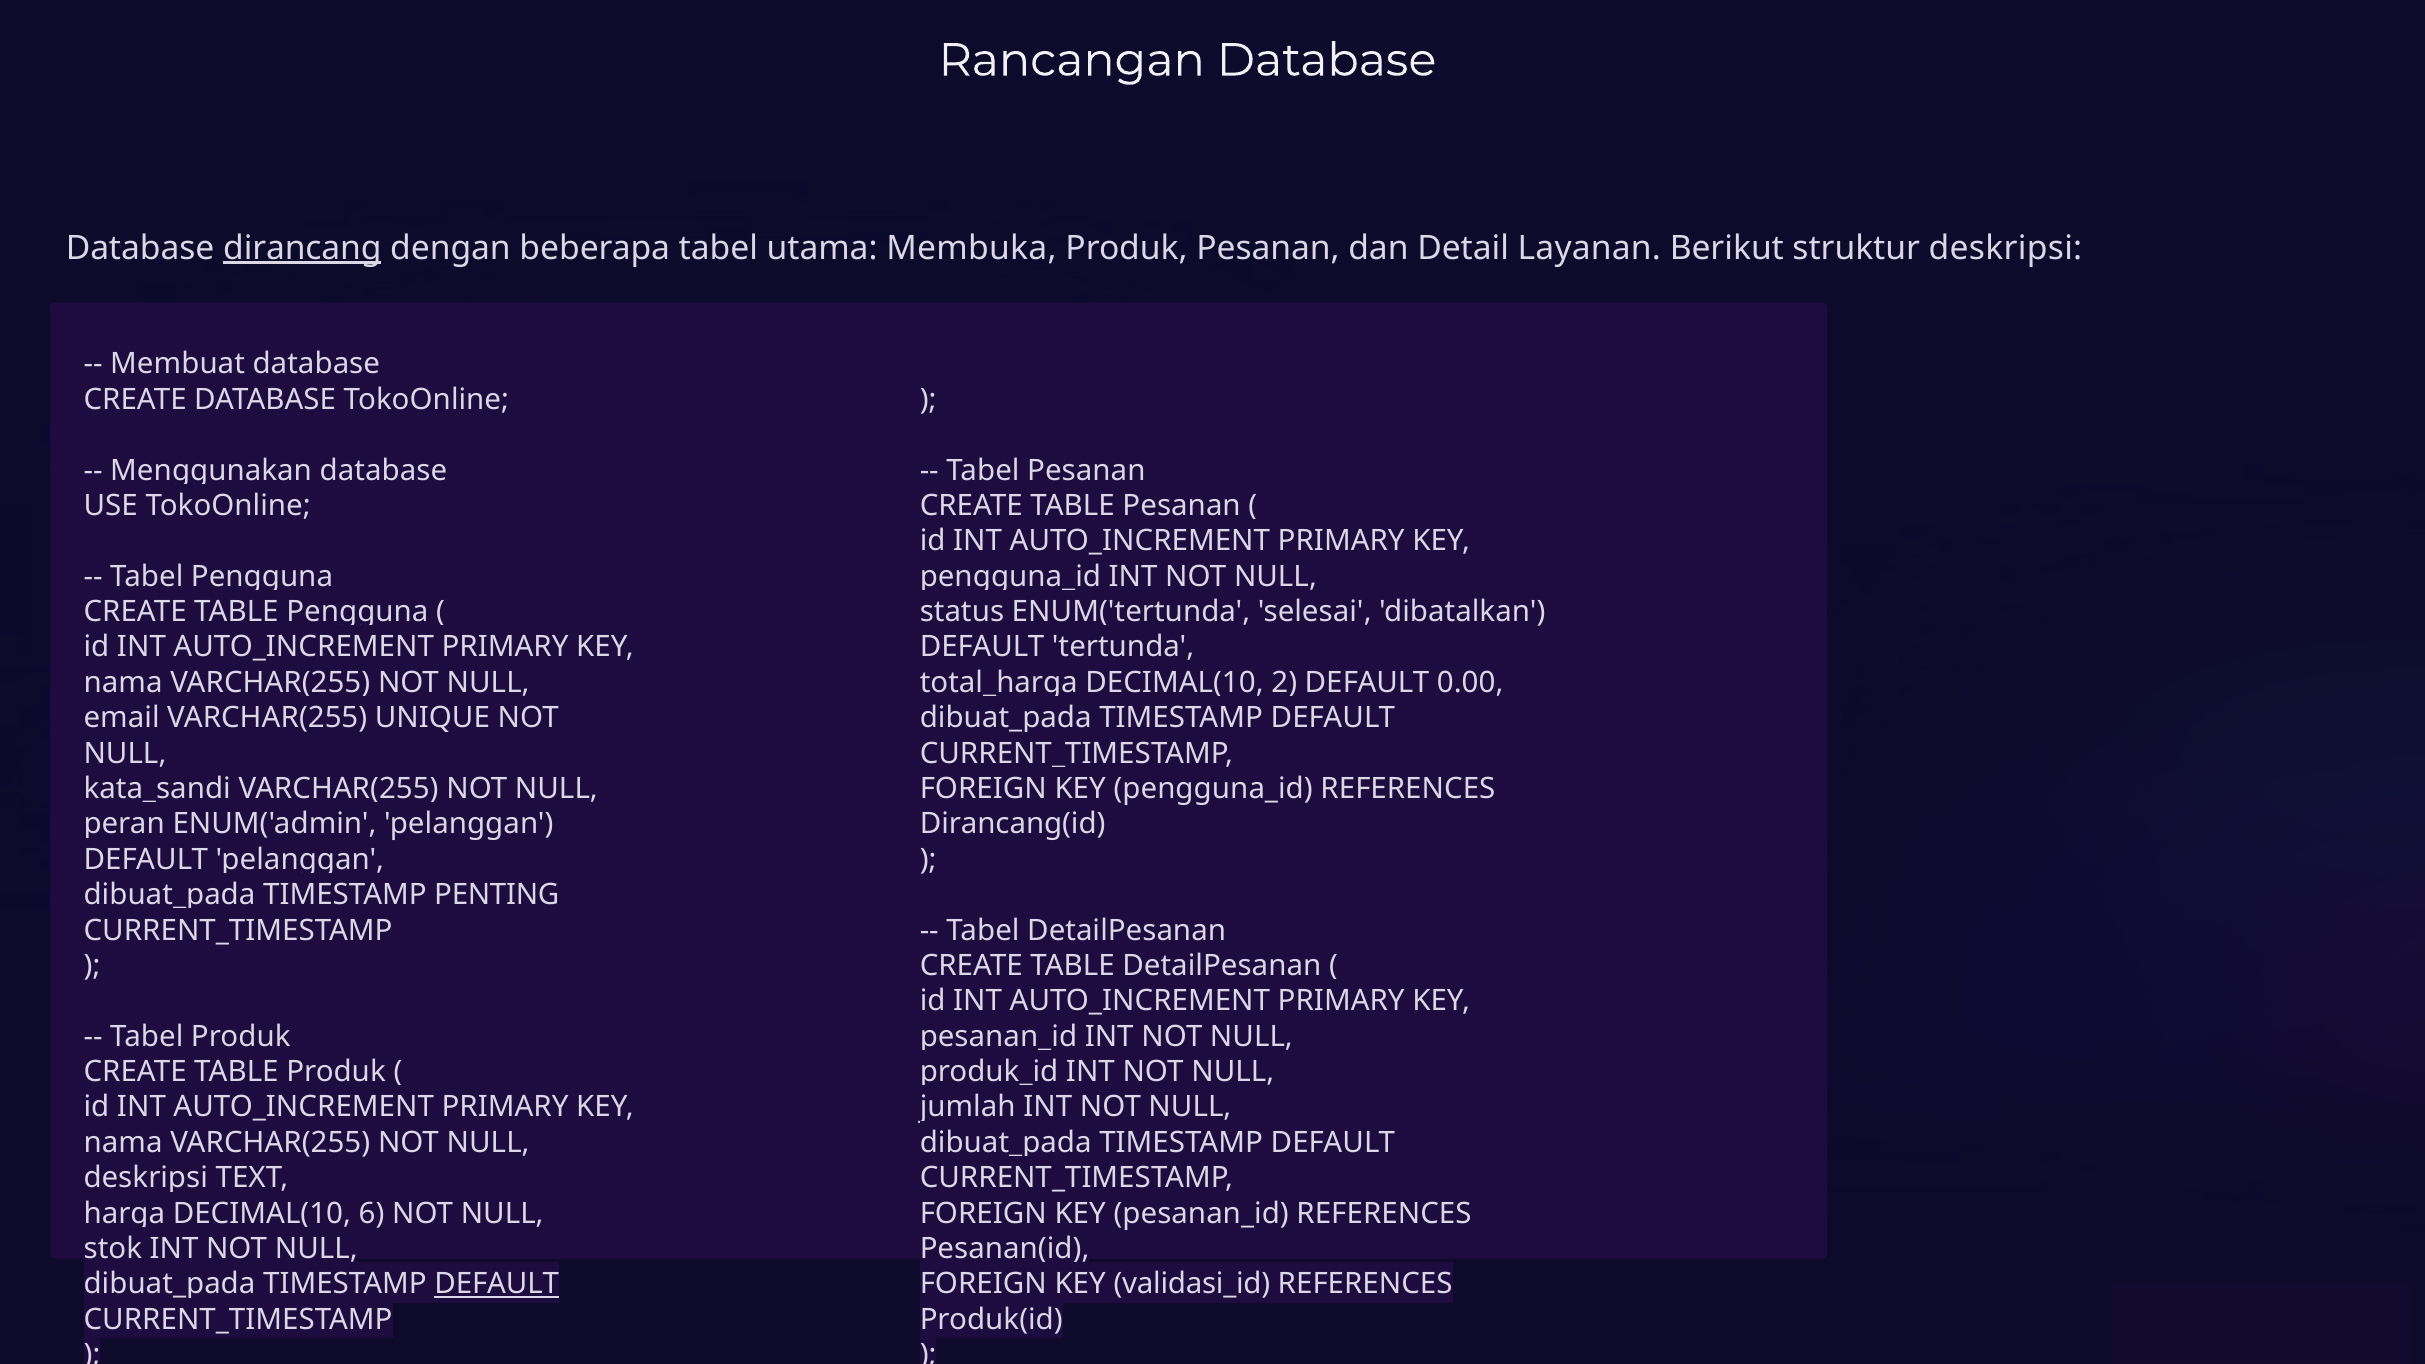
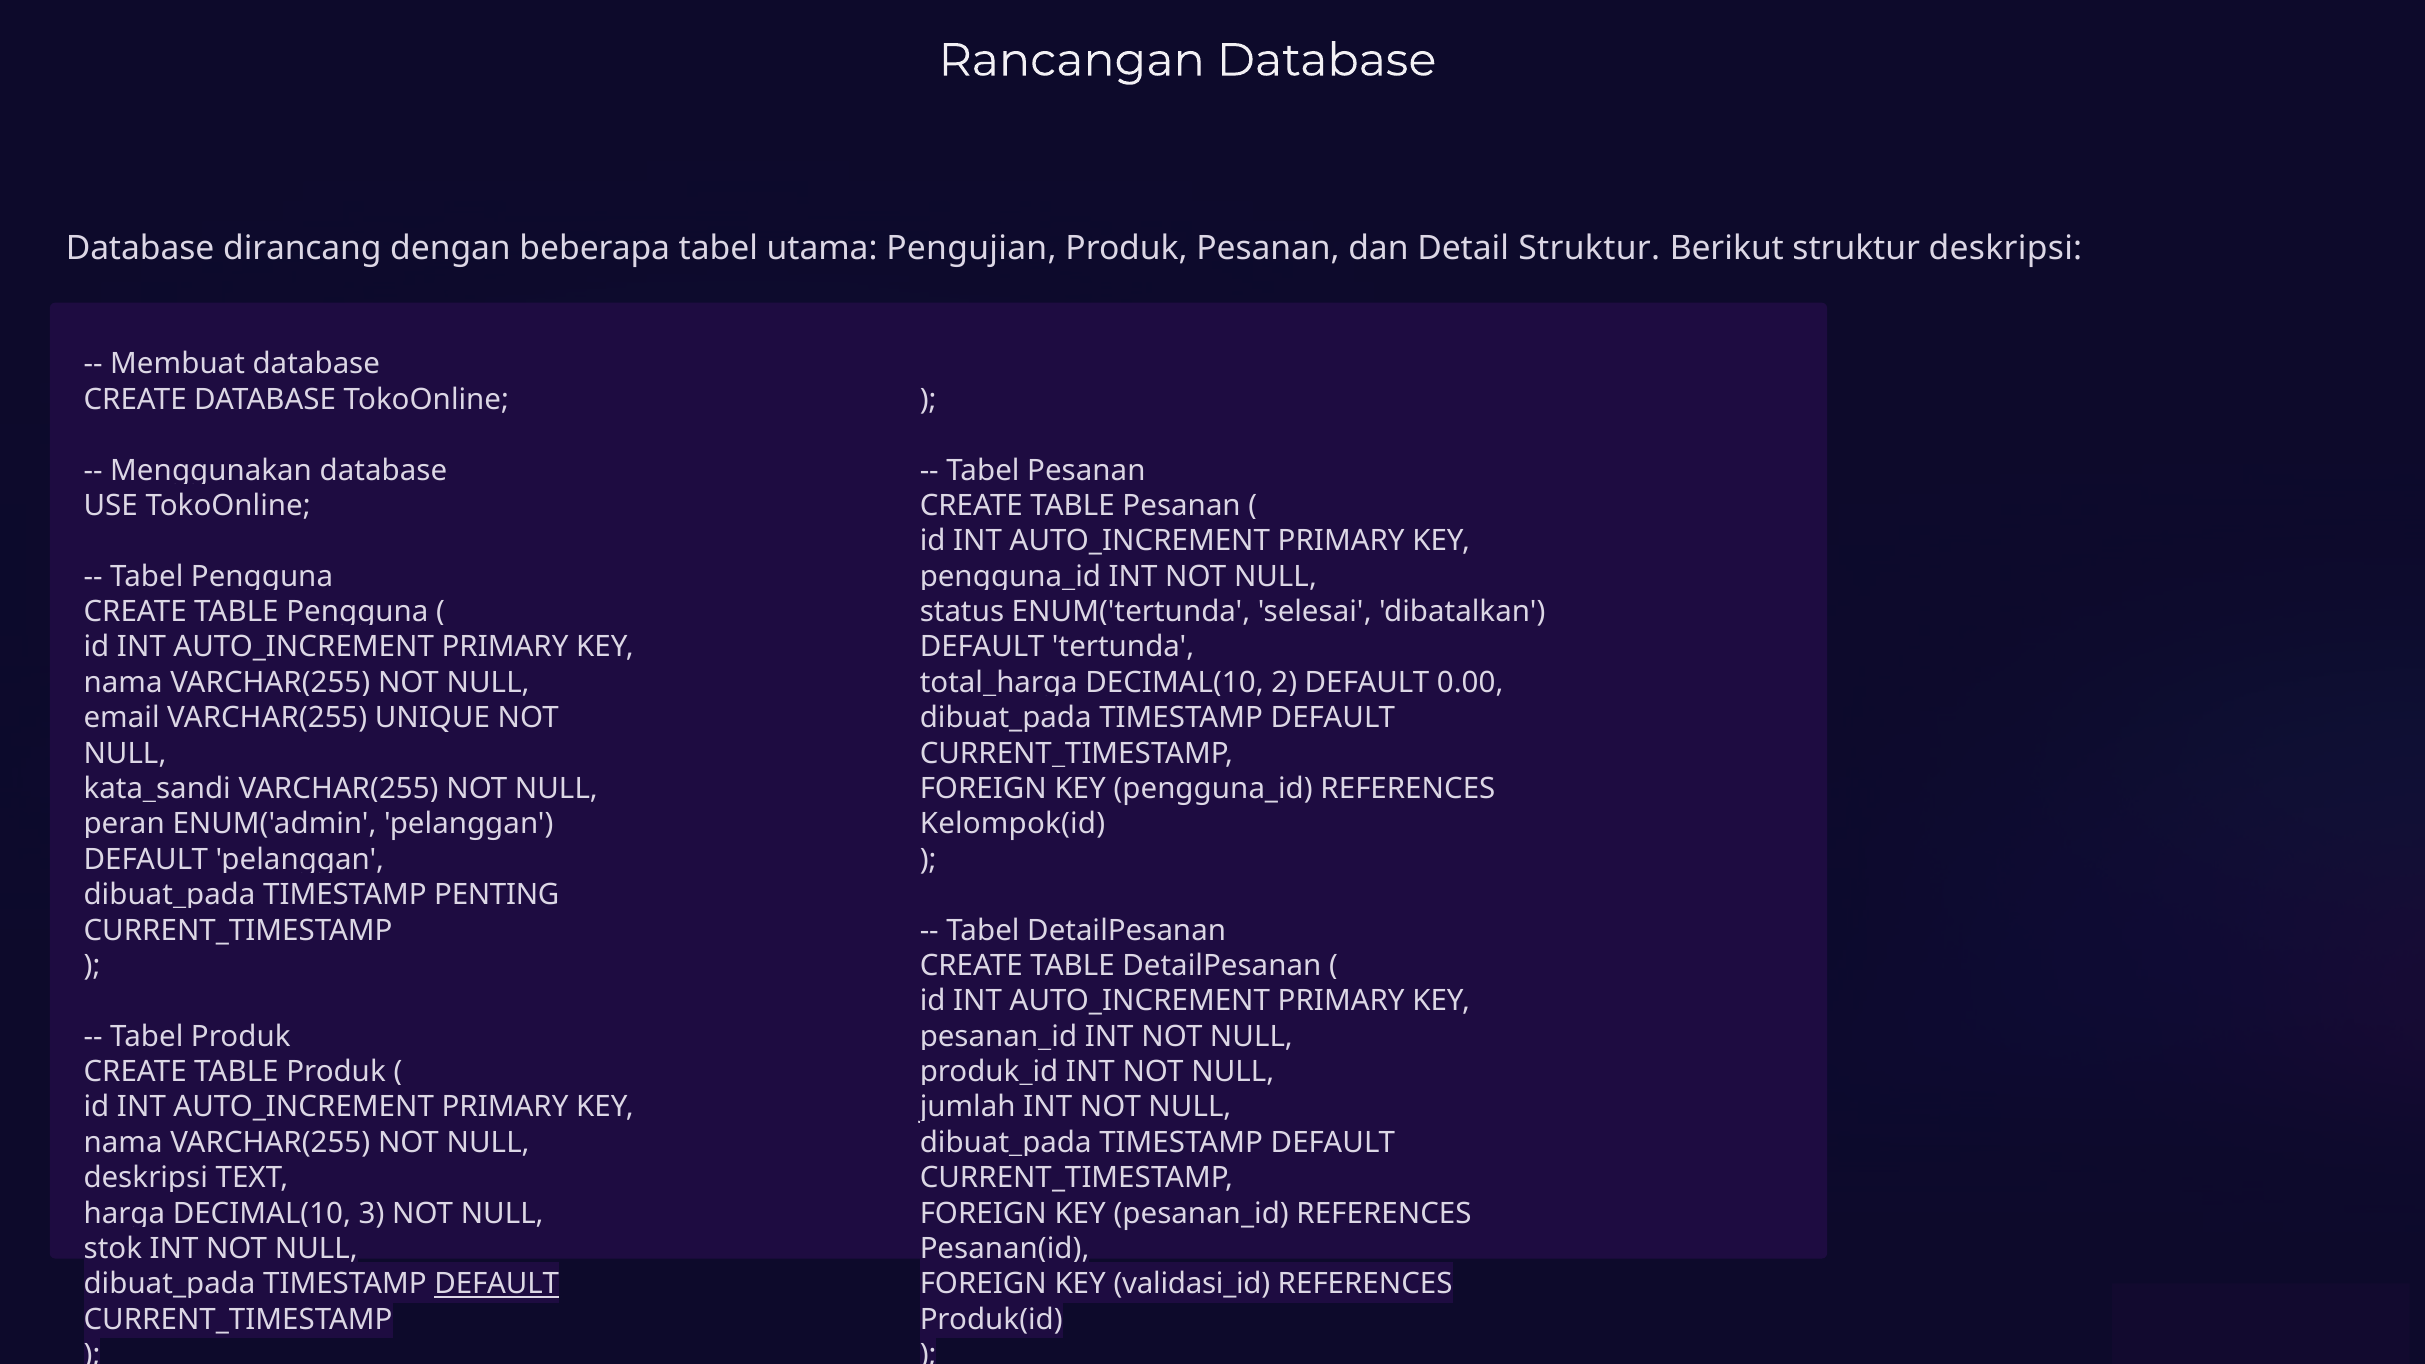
dirancang underline: present -> none
Membuka: Membuka -> Pengujian
Detail Layanan: Layanan -> Struktur
Dirancang(id: Dirancang(id -> Kelompok(id
6: 6 -> 3
